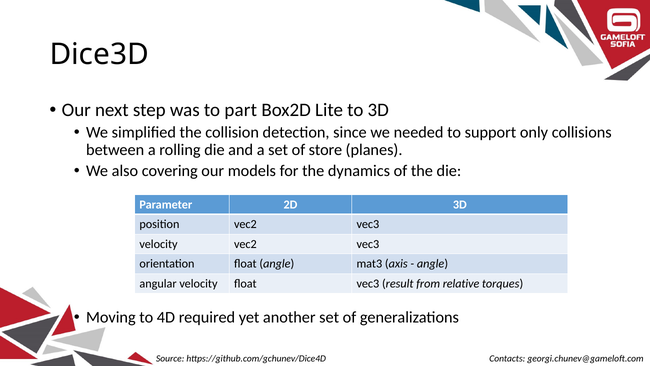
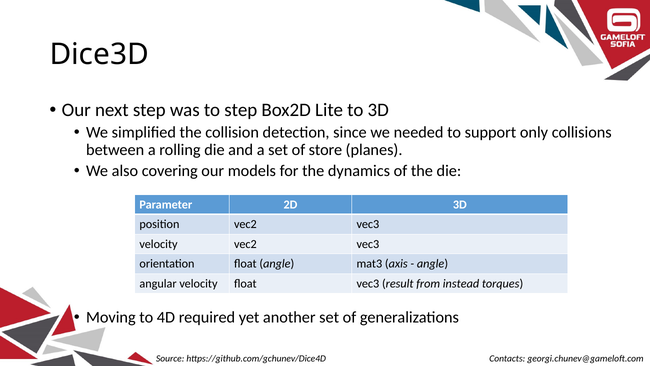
to part: part -> step
relative: relative -> instead
